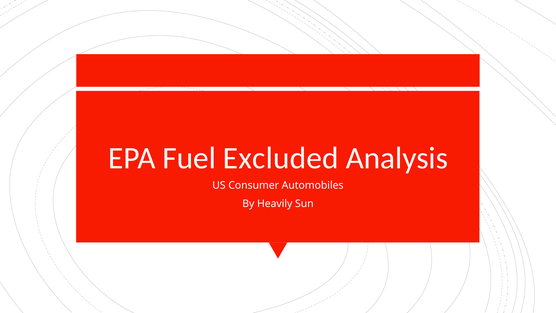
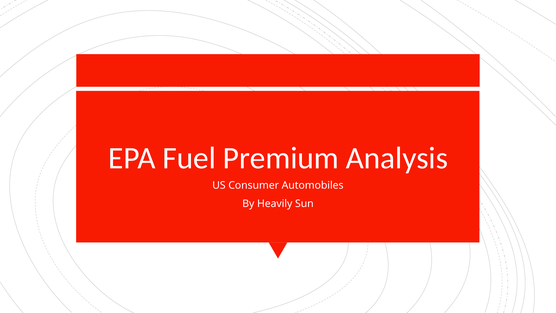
Excluded: Excluded -> Premium
